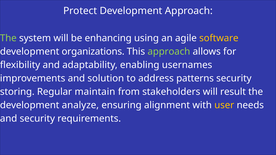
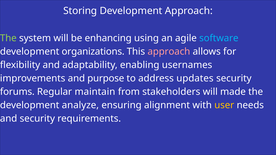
Protect: Protect -> Storing
software colour: yellow -> light blue
approach at (169, 52) colour: light green -> pink
solution: solution -> purpose
patterns: patterns -> updates
storing: storing -> forums
result: result -> made
